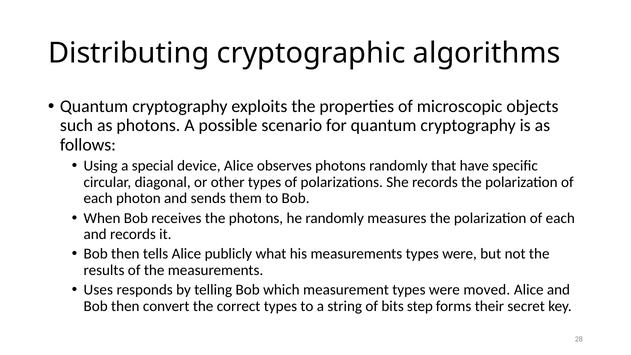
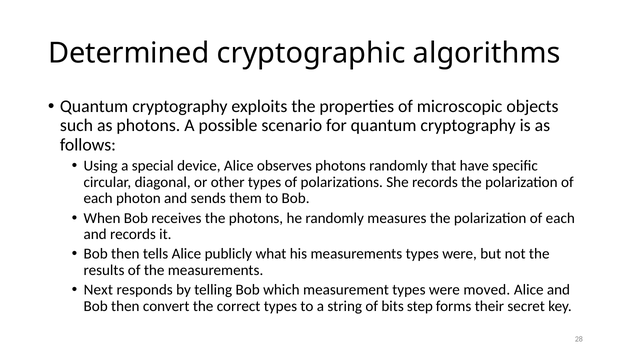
Distributing: Distributing -> Determined
Uses: Uses -> Next
